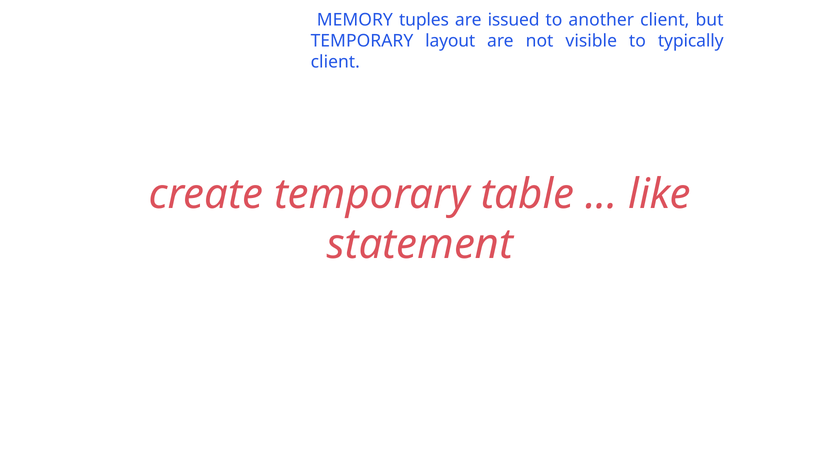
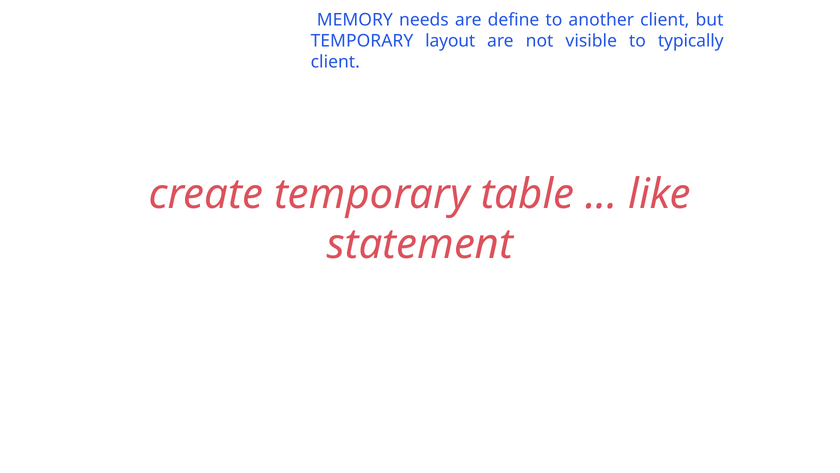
tuples: tuples -> needs
issued: issued -> define
